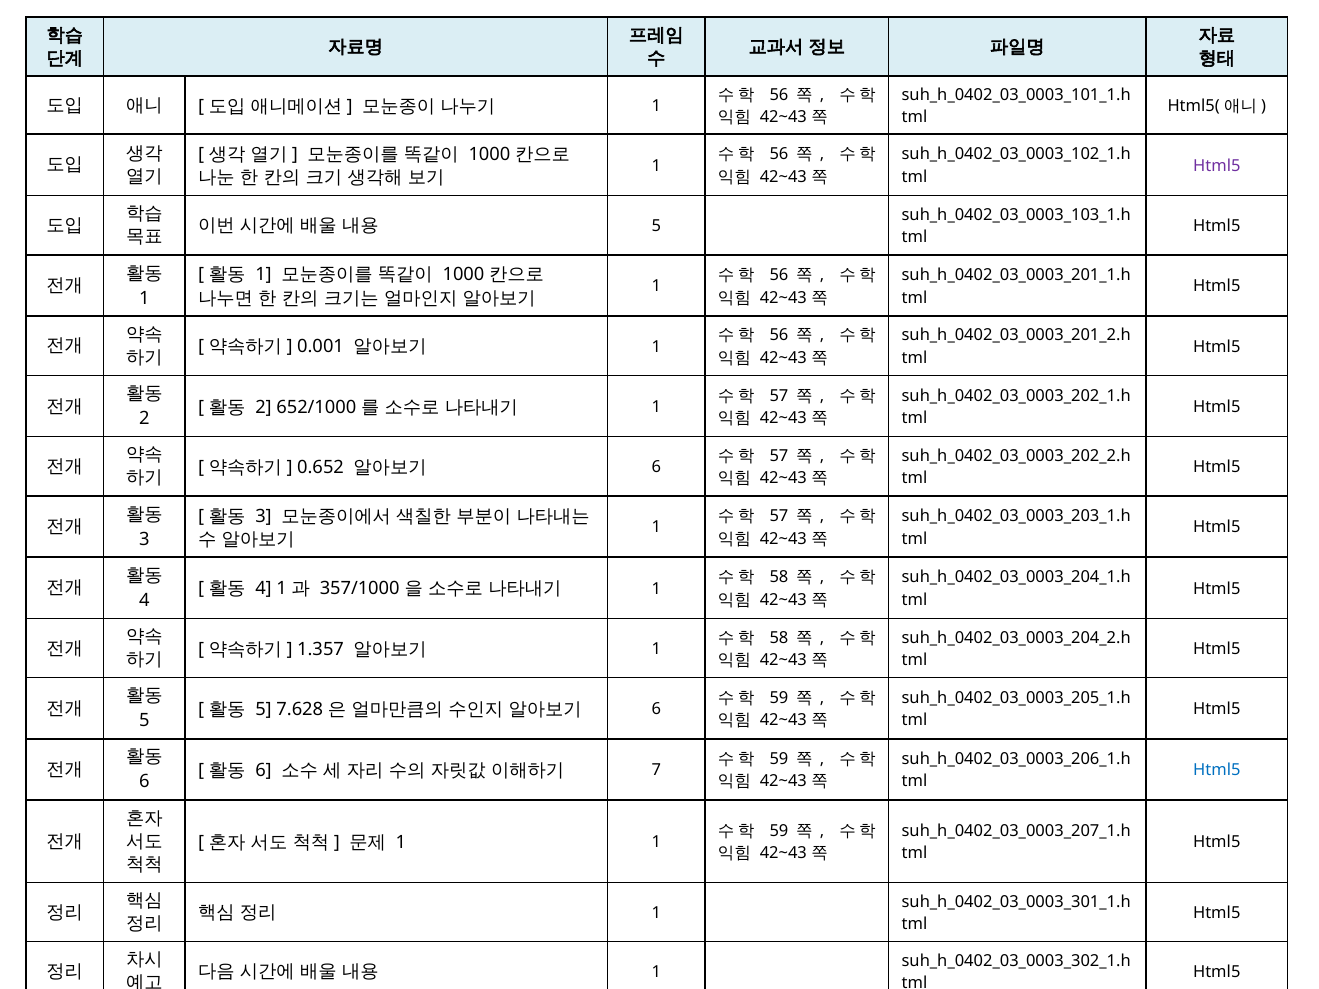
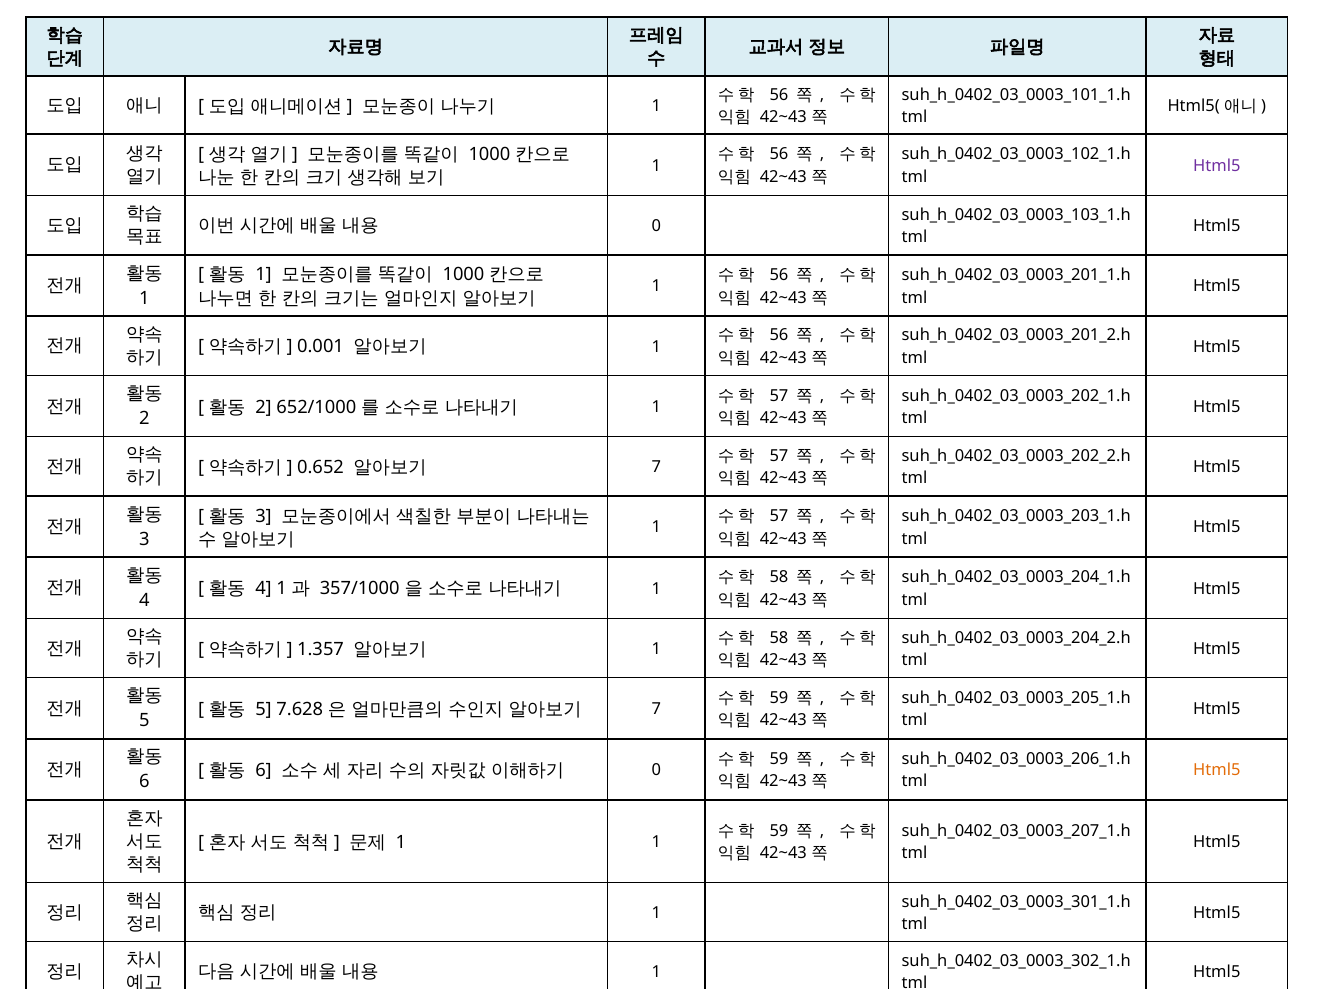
5 at (656, 226): 5 -> 0
6 at (656, 467): 6 -> 7
6 at (656, 709): 6 -> 7
7 at (656, 770): 7 -> 0
Html5 at (1217, 770) colour: blue -> orange
